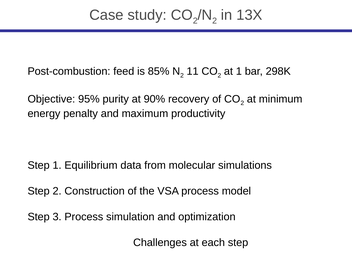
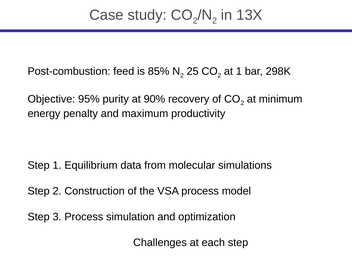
11: 11 -> 25
